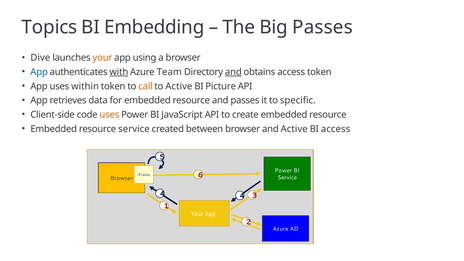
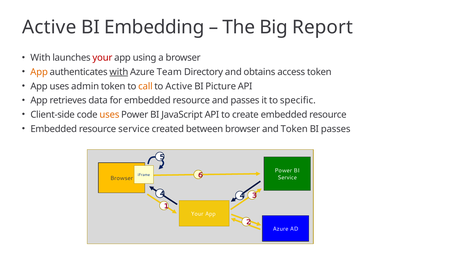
Topics at (49, 27): Topics -> Active
Big Passes: Passes -> Report
Dive at (40, 58): Dive -> With
your at (102, 58) colour: orange -> red
App at (39, 72) colour: blue -> orange
and at (233, 72) underline: present -> none
within: within -> admin
and Active: Active -> Token
BI access: access -> passes
